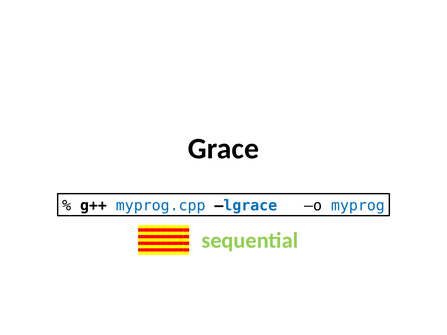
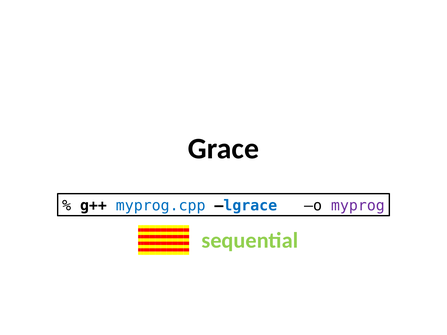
myprog colour: blue -> purple
